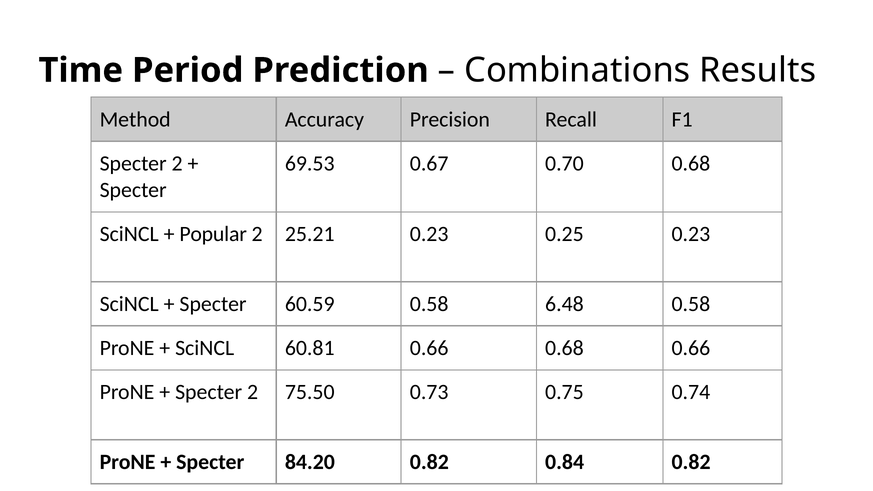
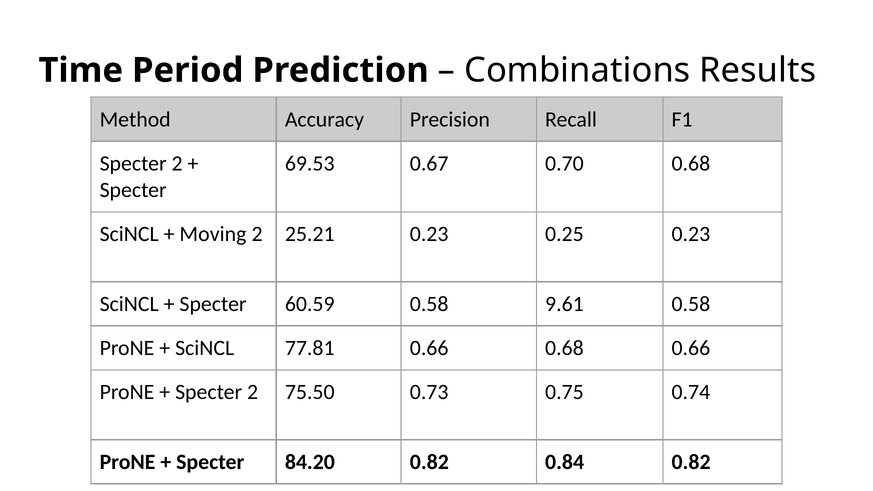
Popular: Popular -> Moving
6.48: 6.48 -> 9.61
60.81: 60.81 -> 77.81
